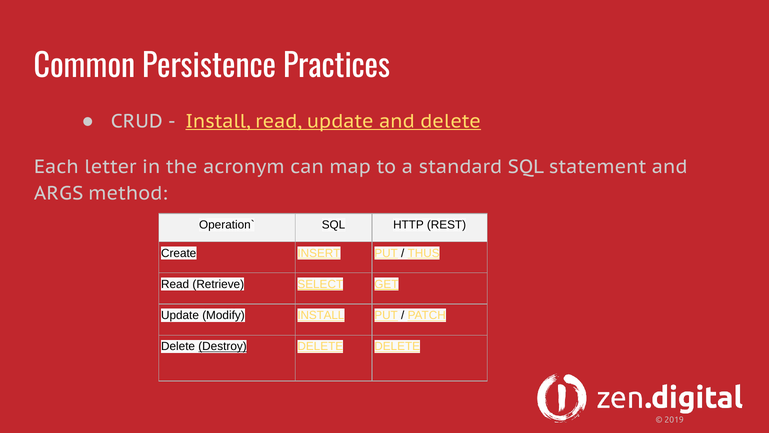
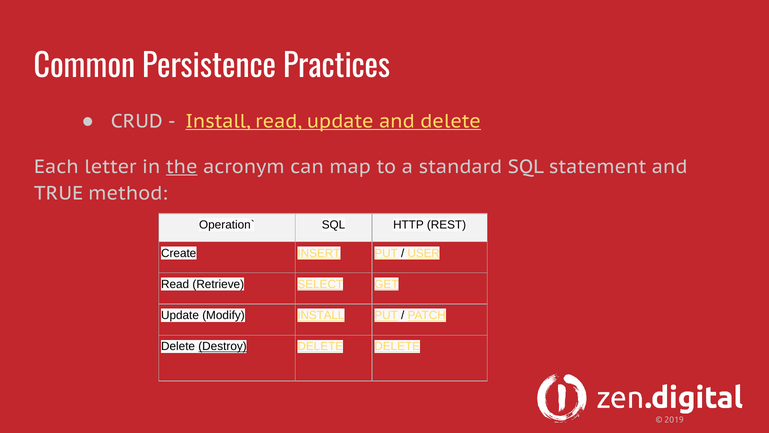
the underline: none -> present
ARGS: ARGS -> TRUE
THUS: THUS -> USER
